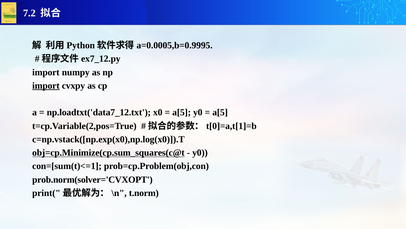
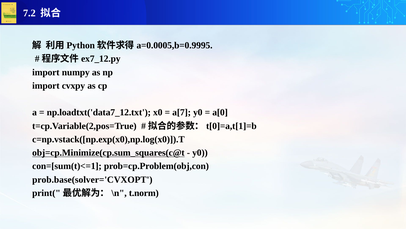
import at (46, 85) underline: present -> none
a[5 at (182, 112): a[5 -> a[7
a[5 at (220, 112): a[5 -> a[0
prob.norm(solver='CVXOPT: prob.norm(solver='CVXOPT -> prob.base(solver='CVXOPT
